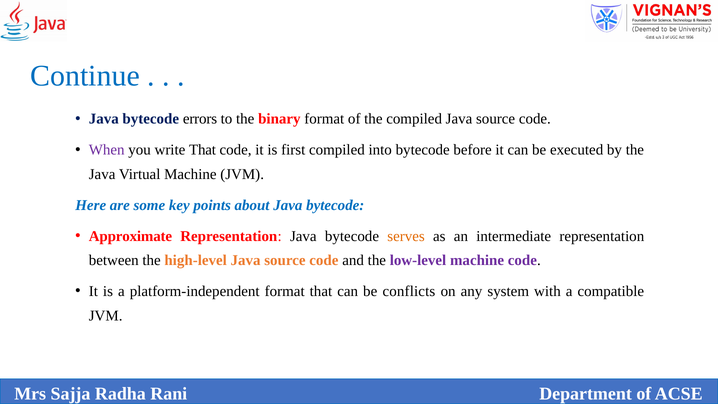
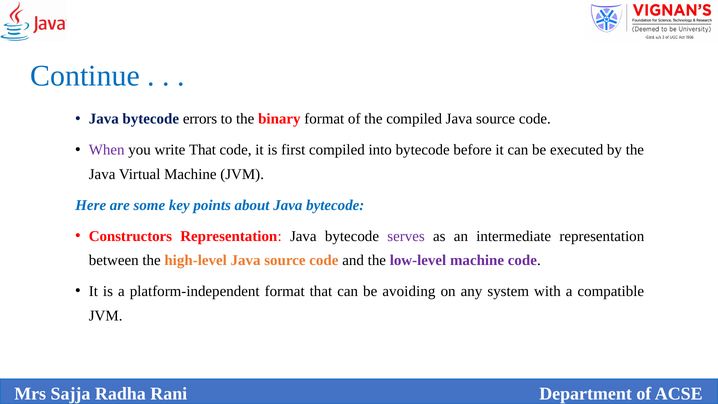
Approximate: Approximate -> Constructors
serves colour: orange -> purple
conflicts: conflicts -> avoiding
